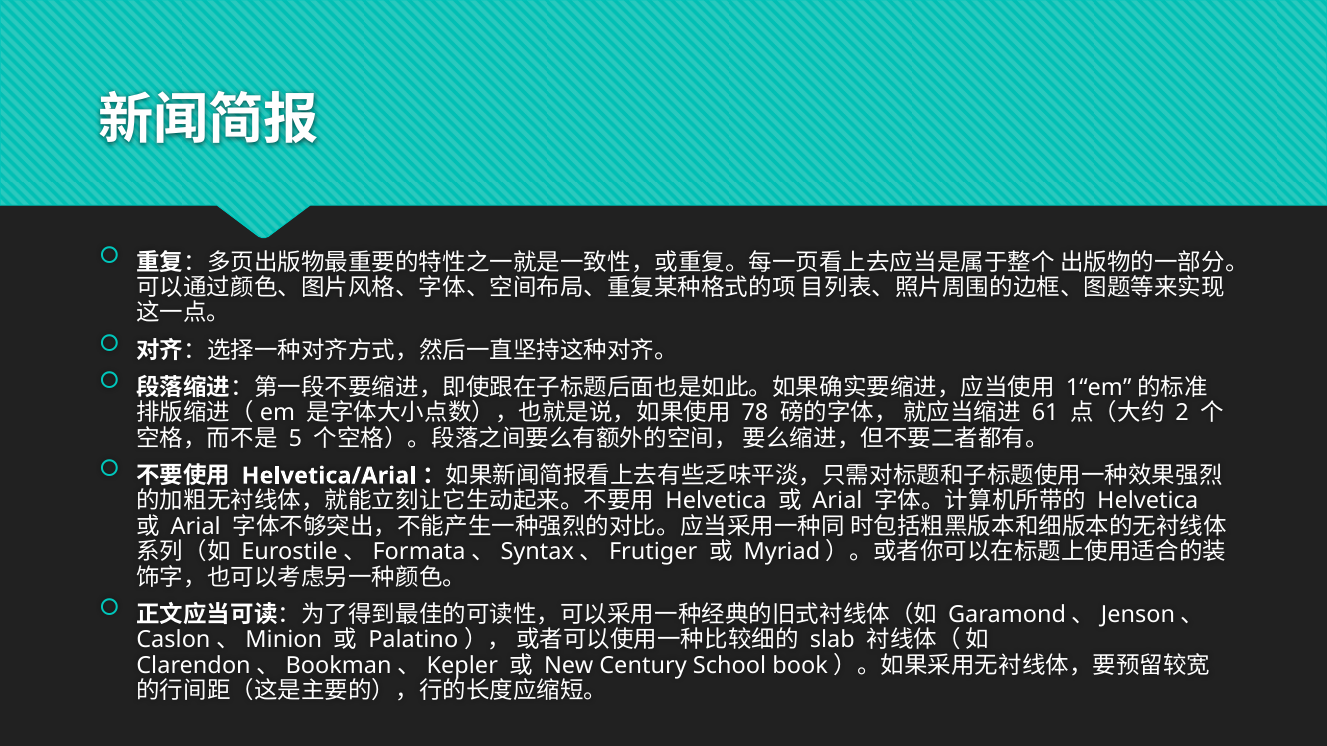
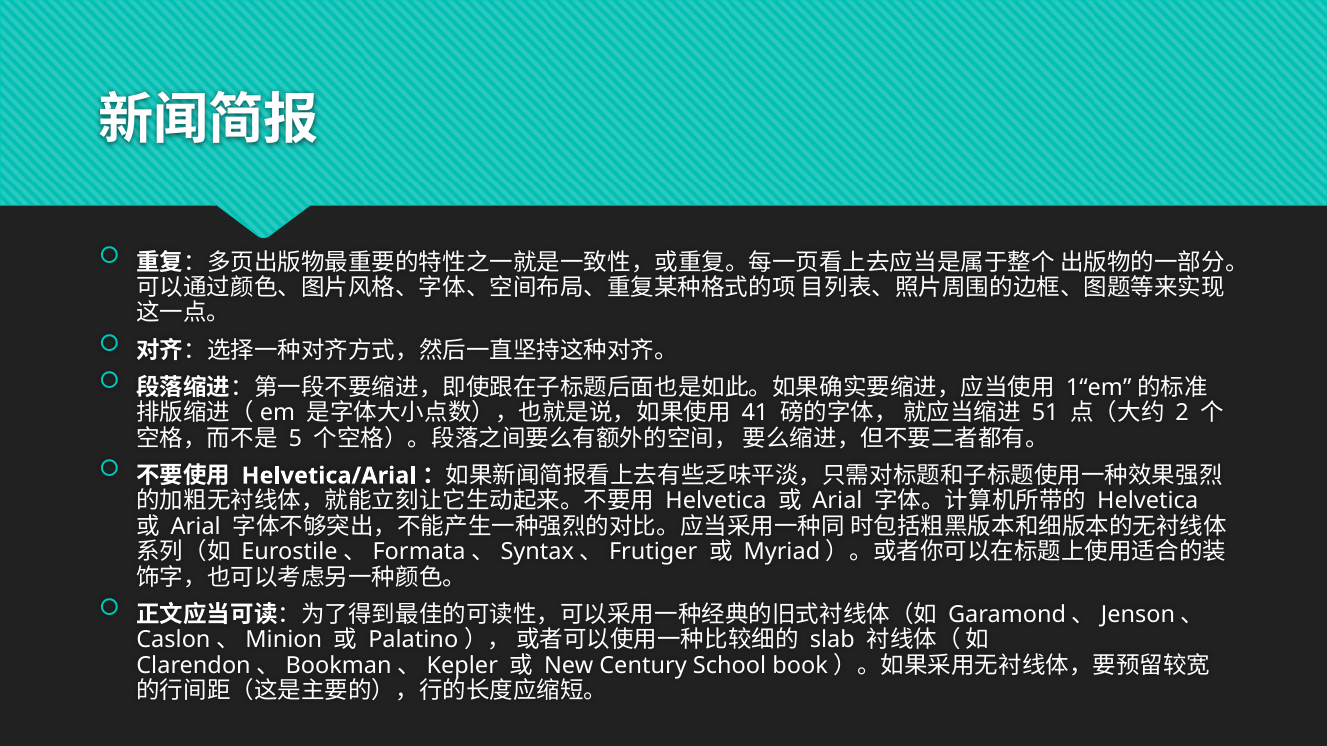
78: 78 -> 41
61: 61 -> 51
